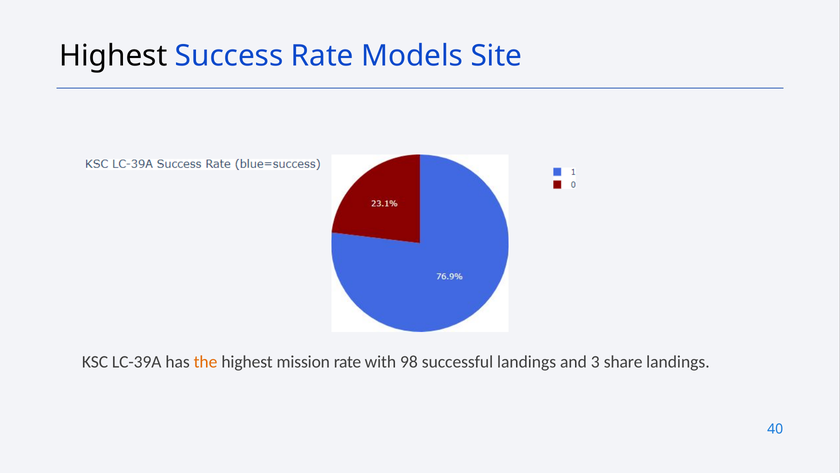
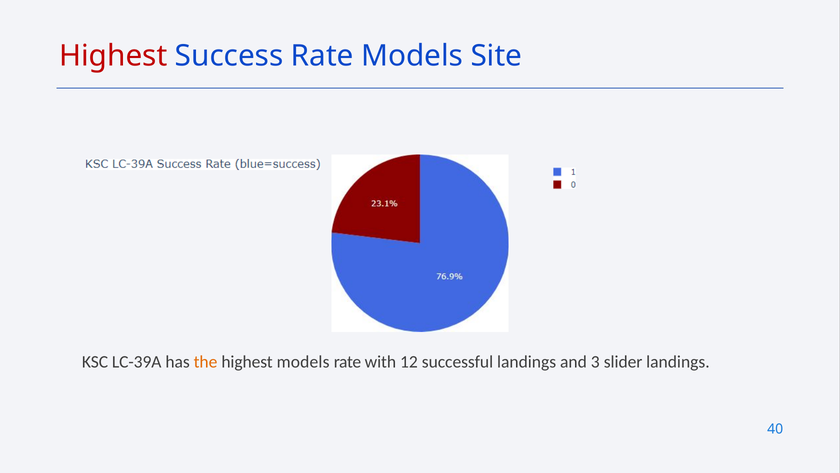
Highest at (113, 56) colour: black -> red
highest mission: mission -> models
98: 98 -> 12
share: share -> slider
